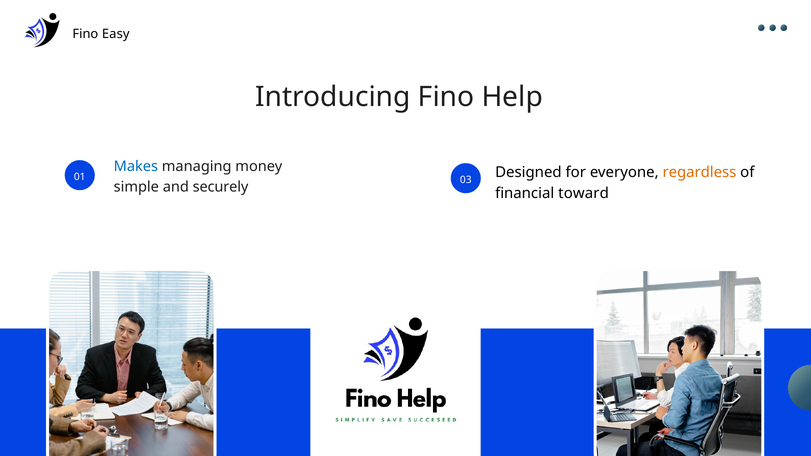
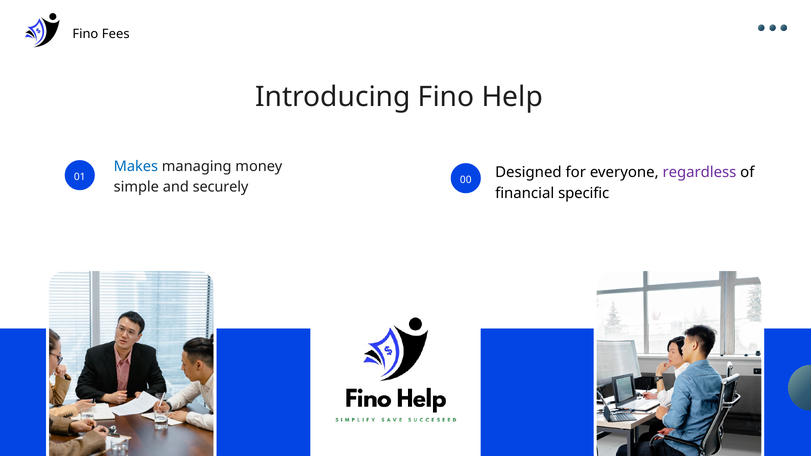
Easy: Easy -> Fees
regardless colour: orange -> purple
03: 03 -> 00
toward: toward -> specific
